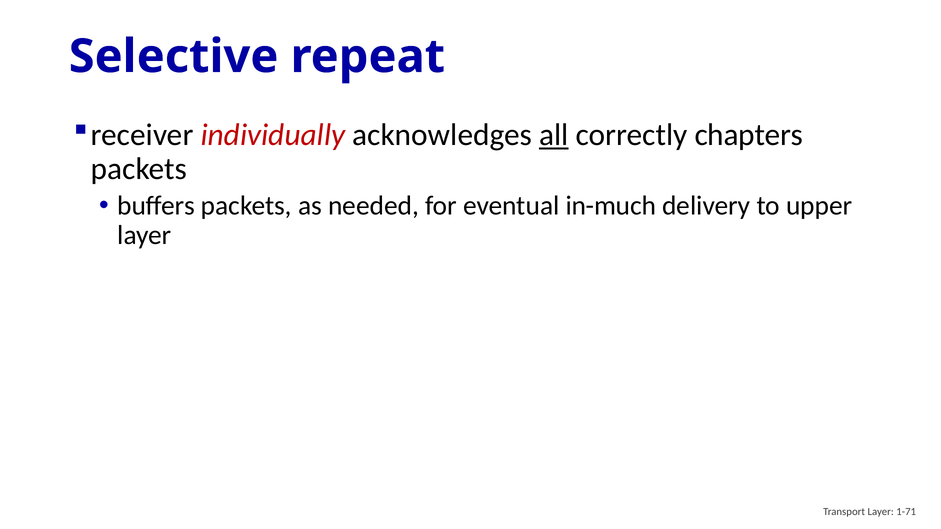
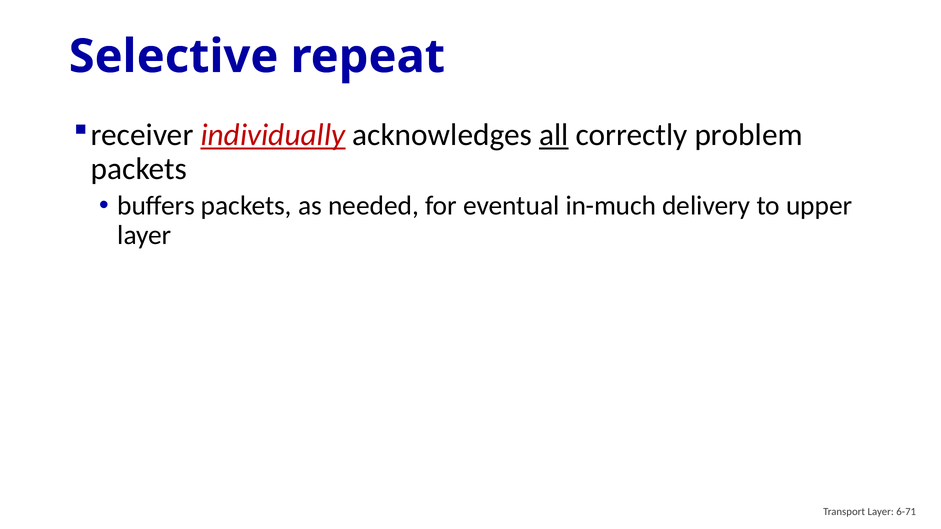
individually underline: none -> present
chapters: chapters -> problem
1-71: 1-71 -> 6-71
